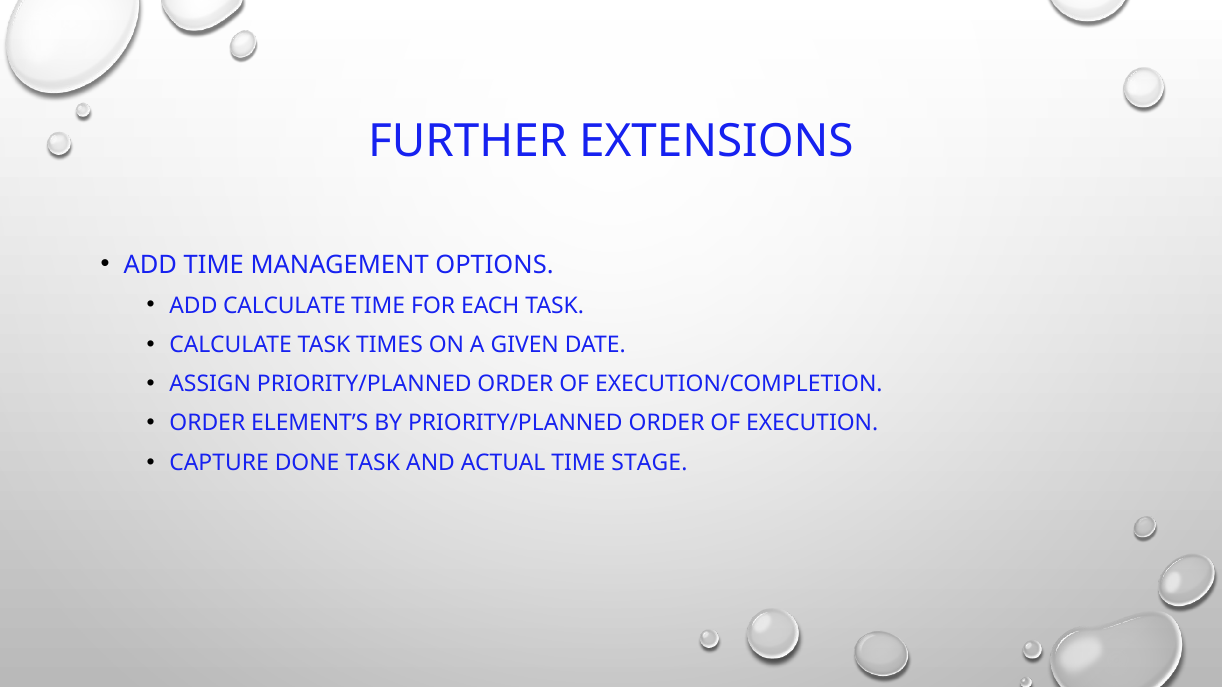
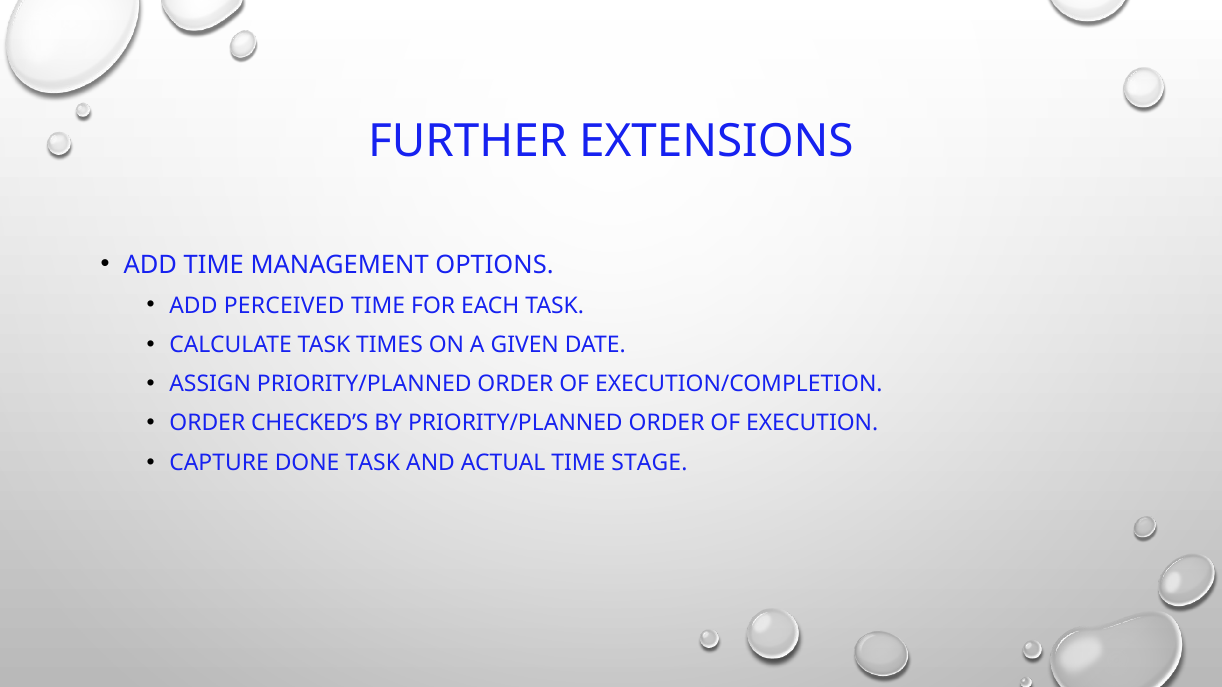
ADD CALCULATE: CALCULATE -> PERCEIVED
ELEMENT’S: ELEMENT’S -> CHECKED’S
